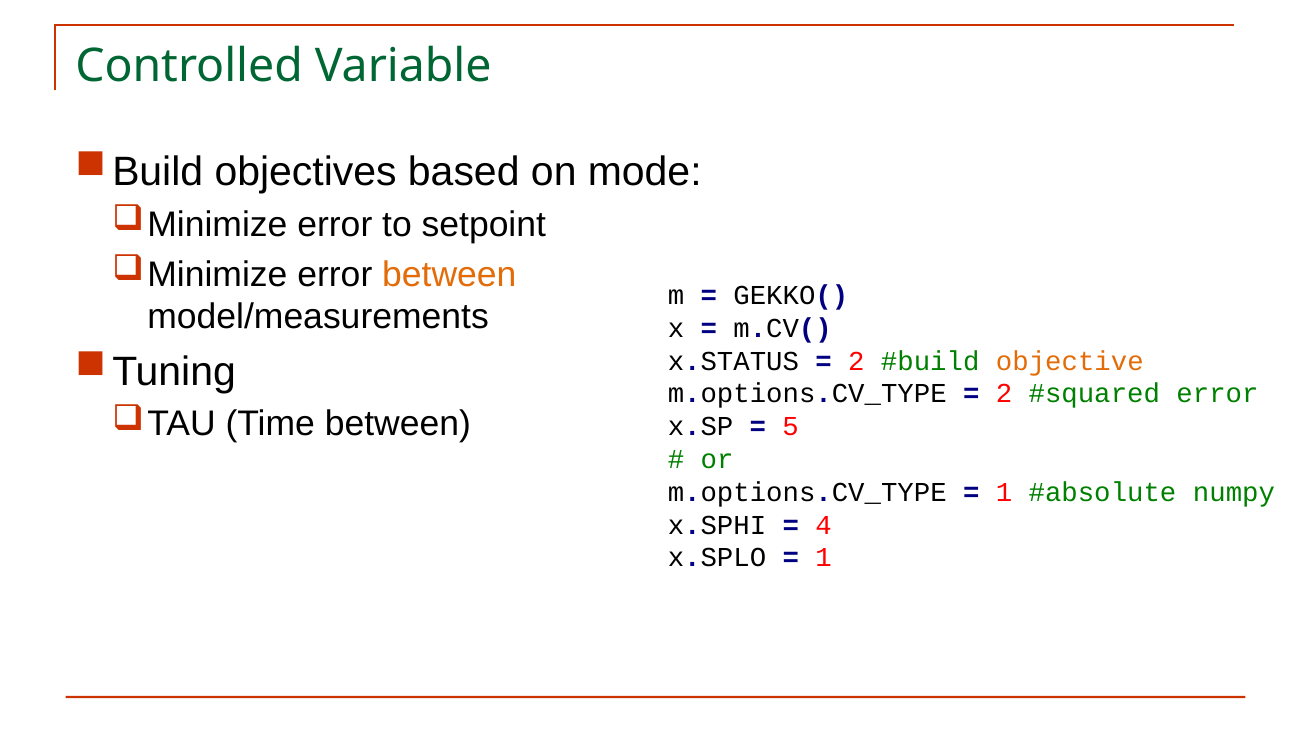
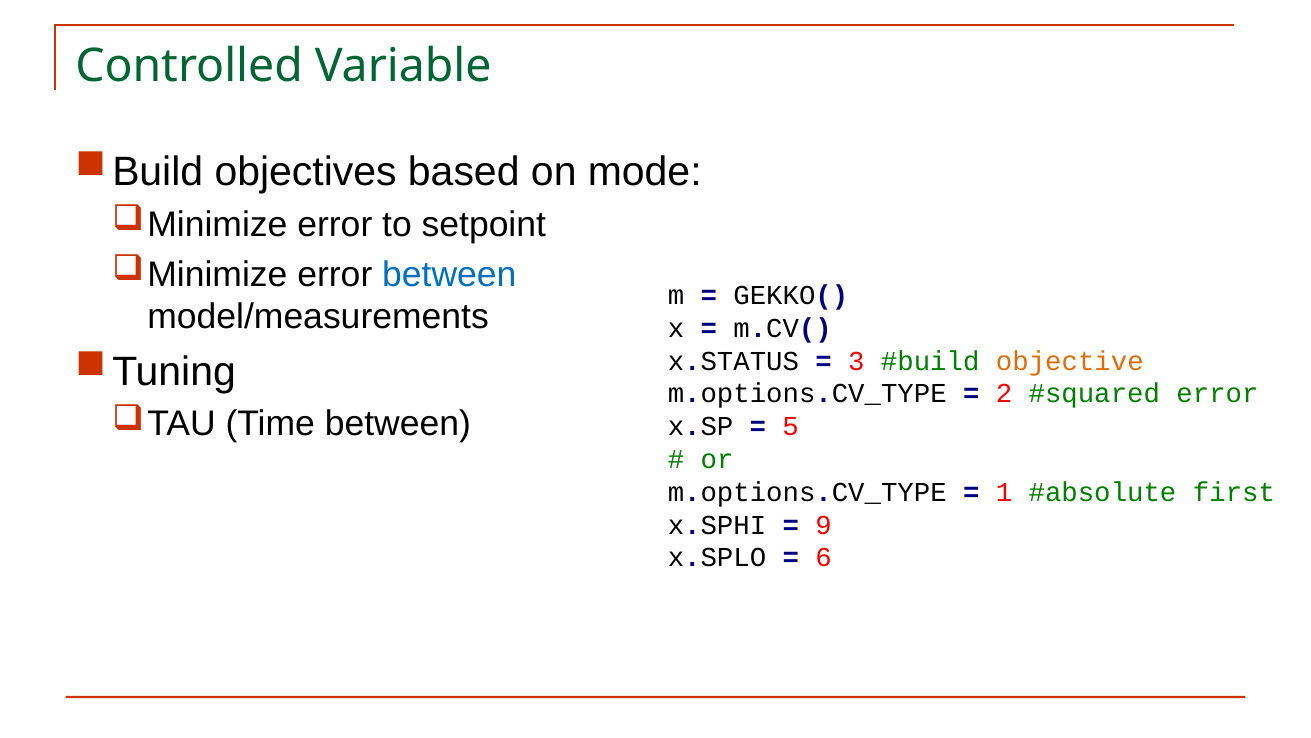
between at (449, 274) colour: orange -> blue
2 at (856, 361): 2 -> 3
numpy: numpy -> first
4: 4 -> 9
1 at (824, 557): 1 -> 6
